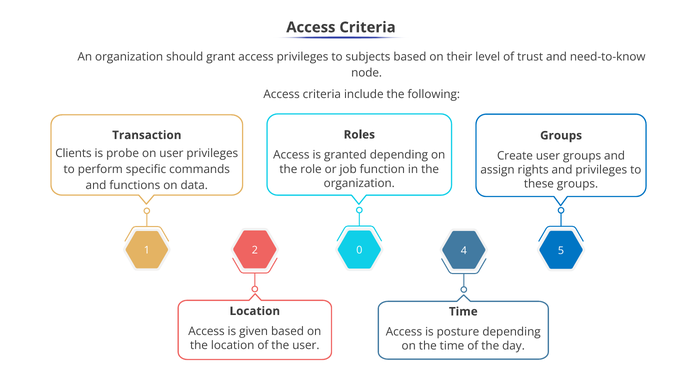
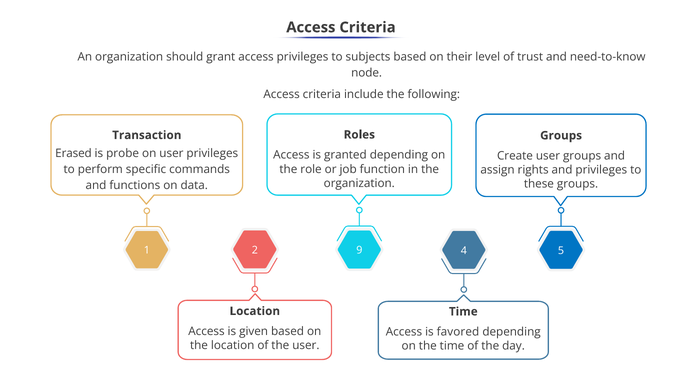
Clients: Clients -> Erased
0: 0 -> 9
posture: posture -> favored
